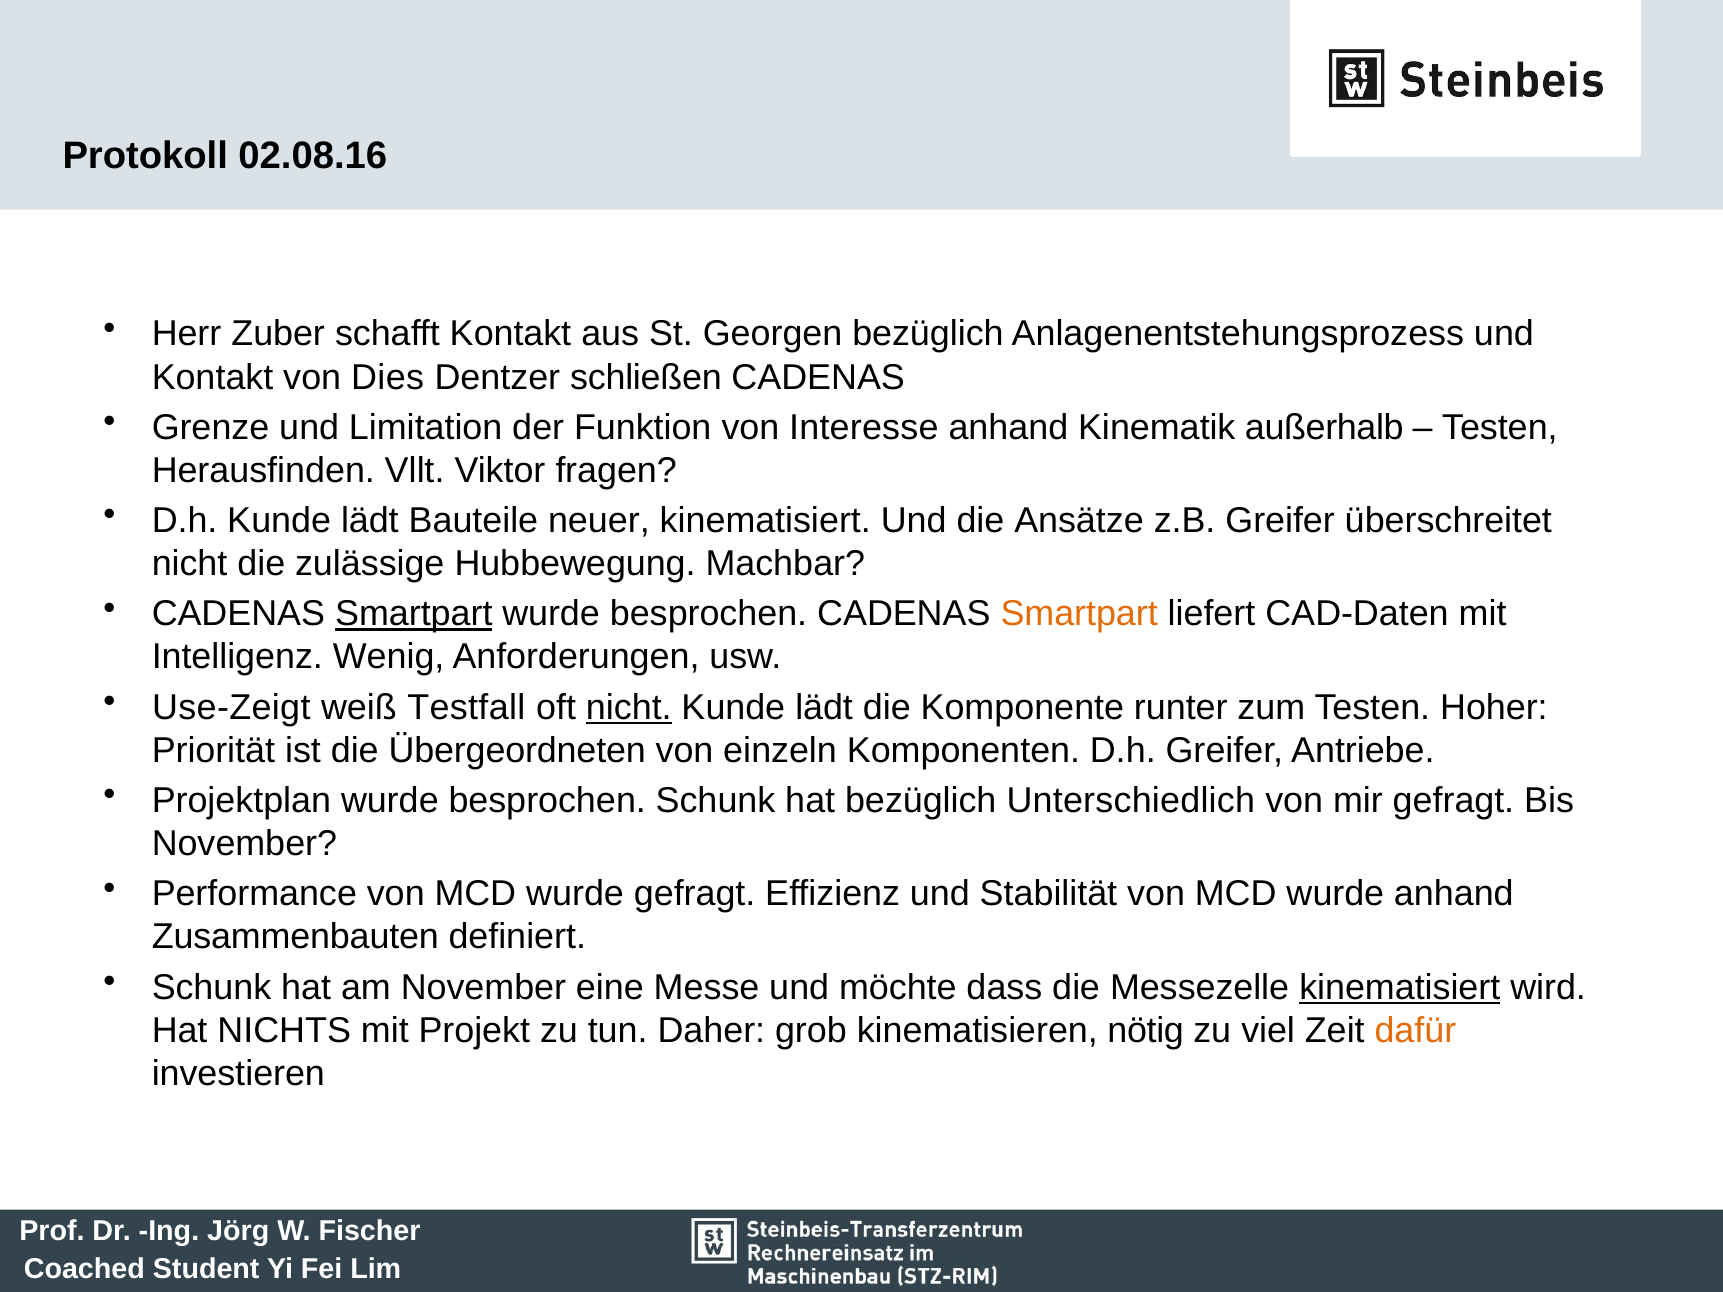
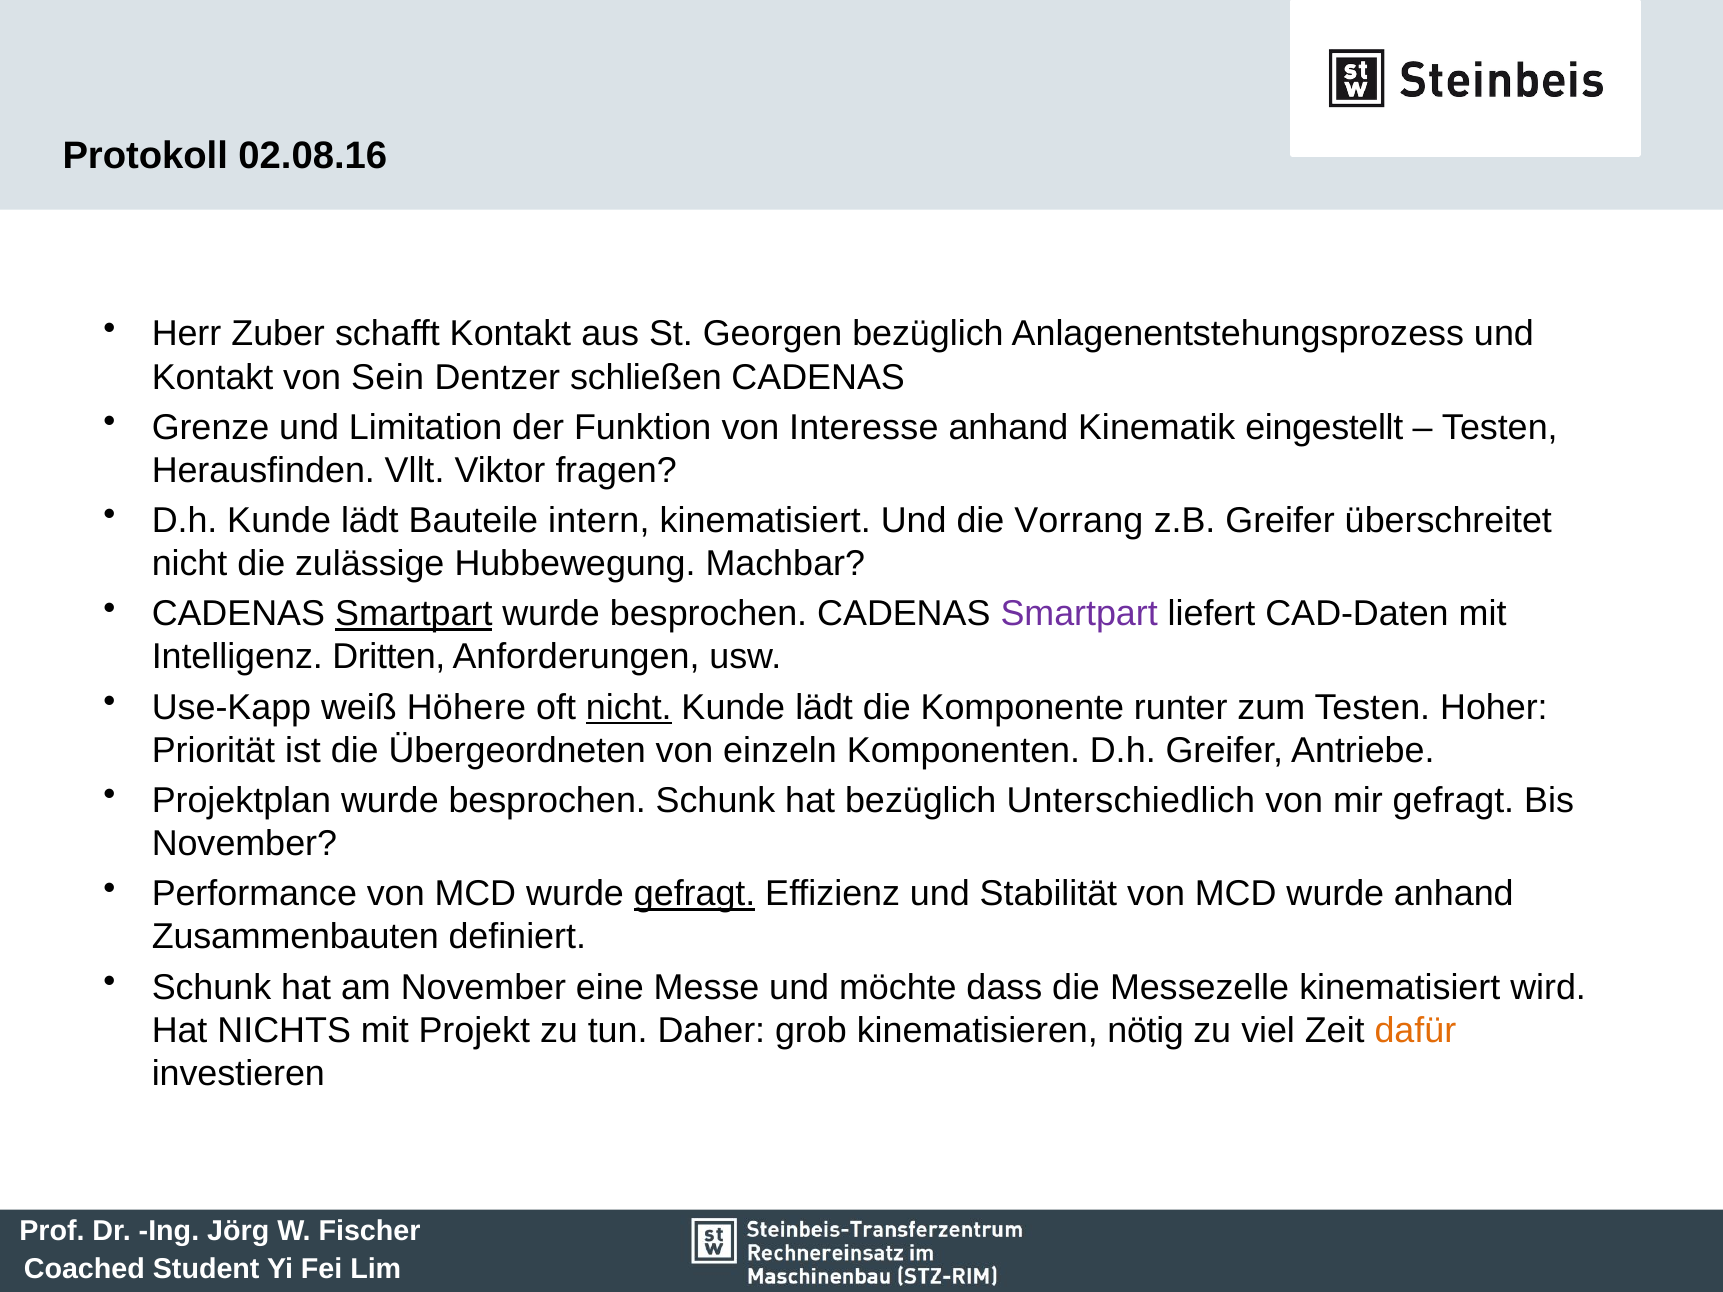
Dies: Dies -> Sein
außerhalb: außerhalb -> eingestellt
neuer: neuer -> intern
Ansätze: Ansätze -> Vorrang
Smartpart at (1079, 614) colour: orange -> purple
Wenig: Wenig -> Dritten
Use-Zeigt: Use-Zeigt -> Use-Kapp
Testfall: Testfall -> Höhere
gefragt at (695, 894) underline: none -> present
kinematisiert at (1400, 988) underline: present -> none
